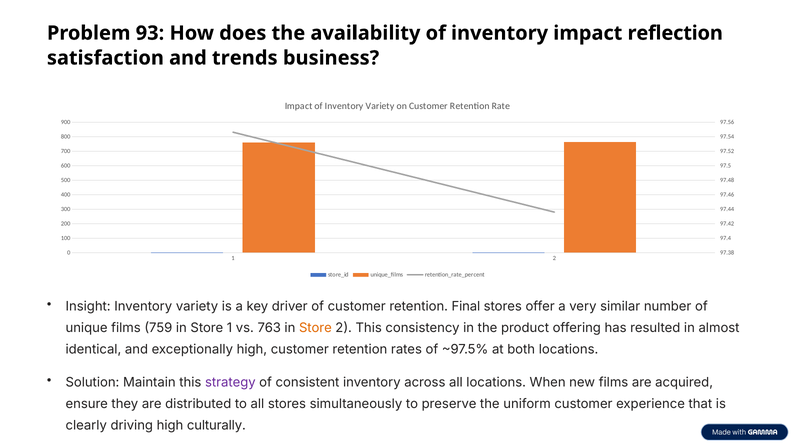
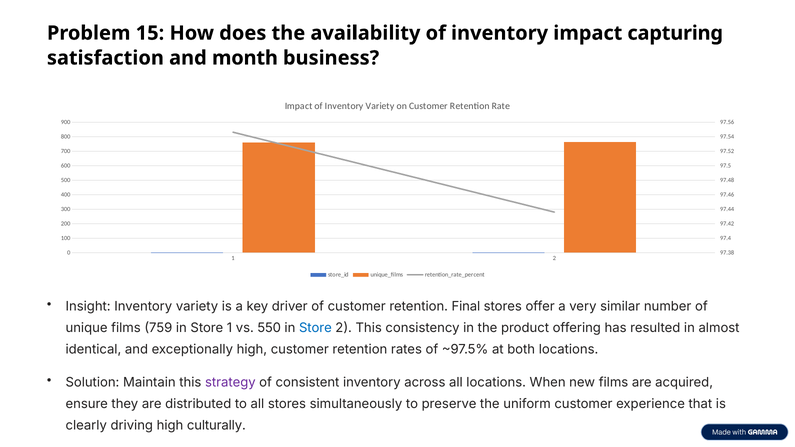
93: 93 -> 15
reflection: reflection -> capturing
trends: trends -> month
763: 763 -> 550
Store at (315, 328) colour: orange -> blue
